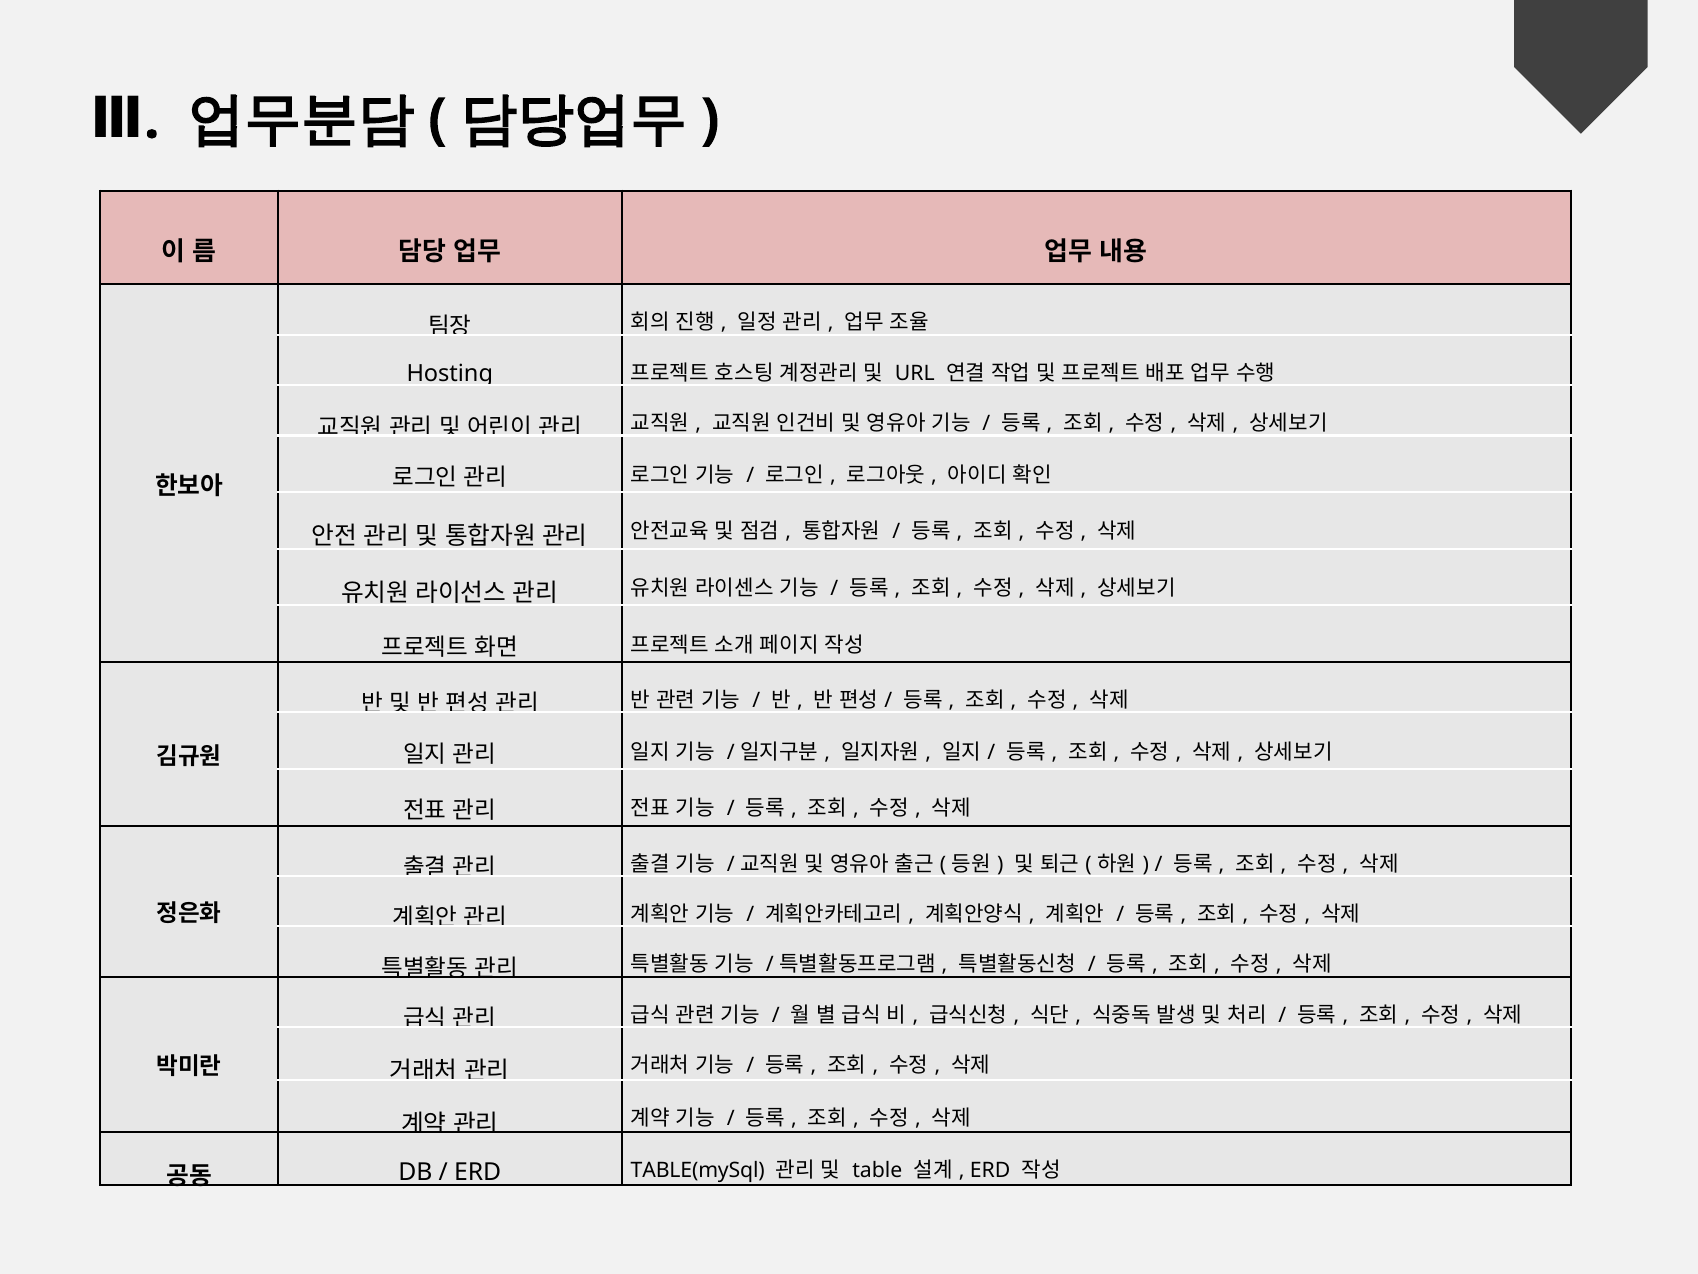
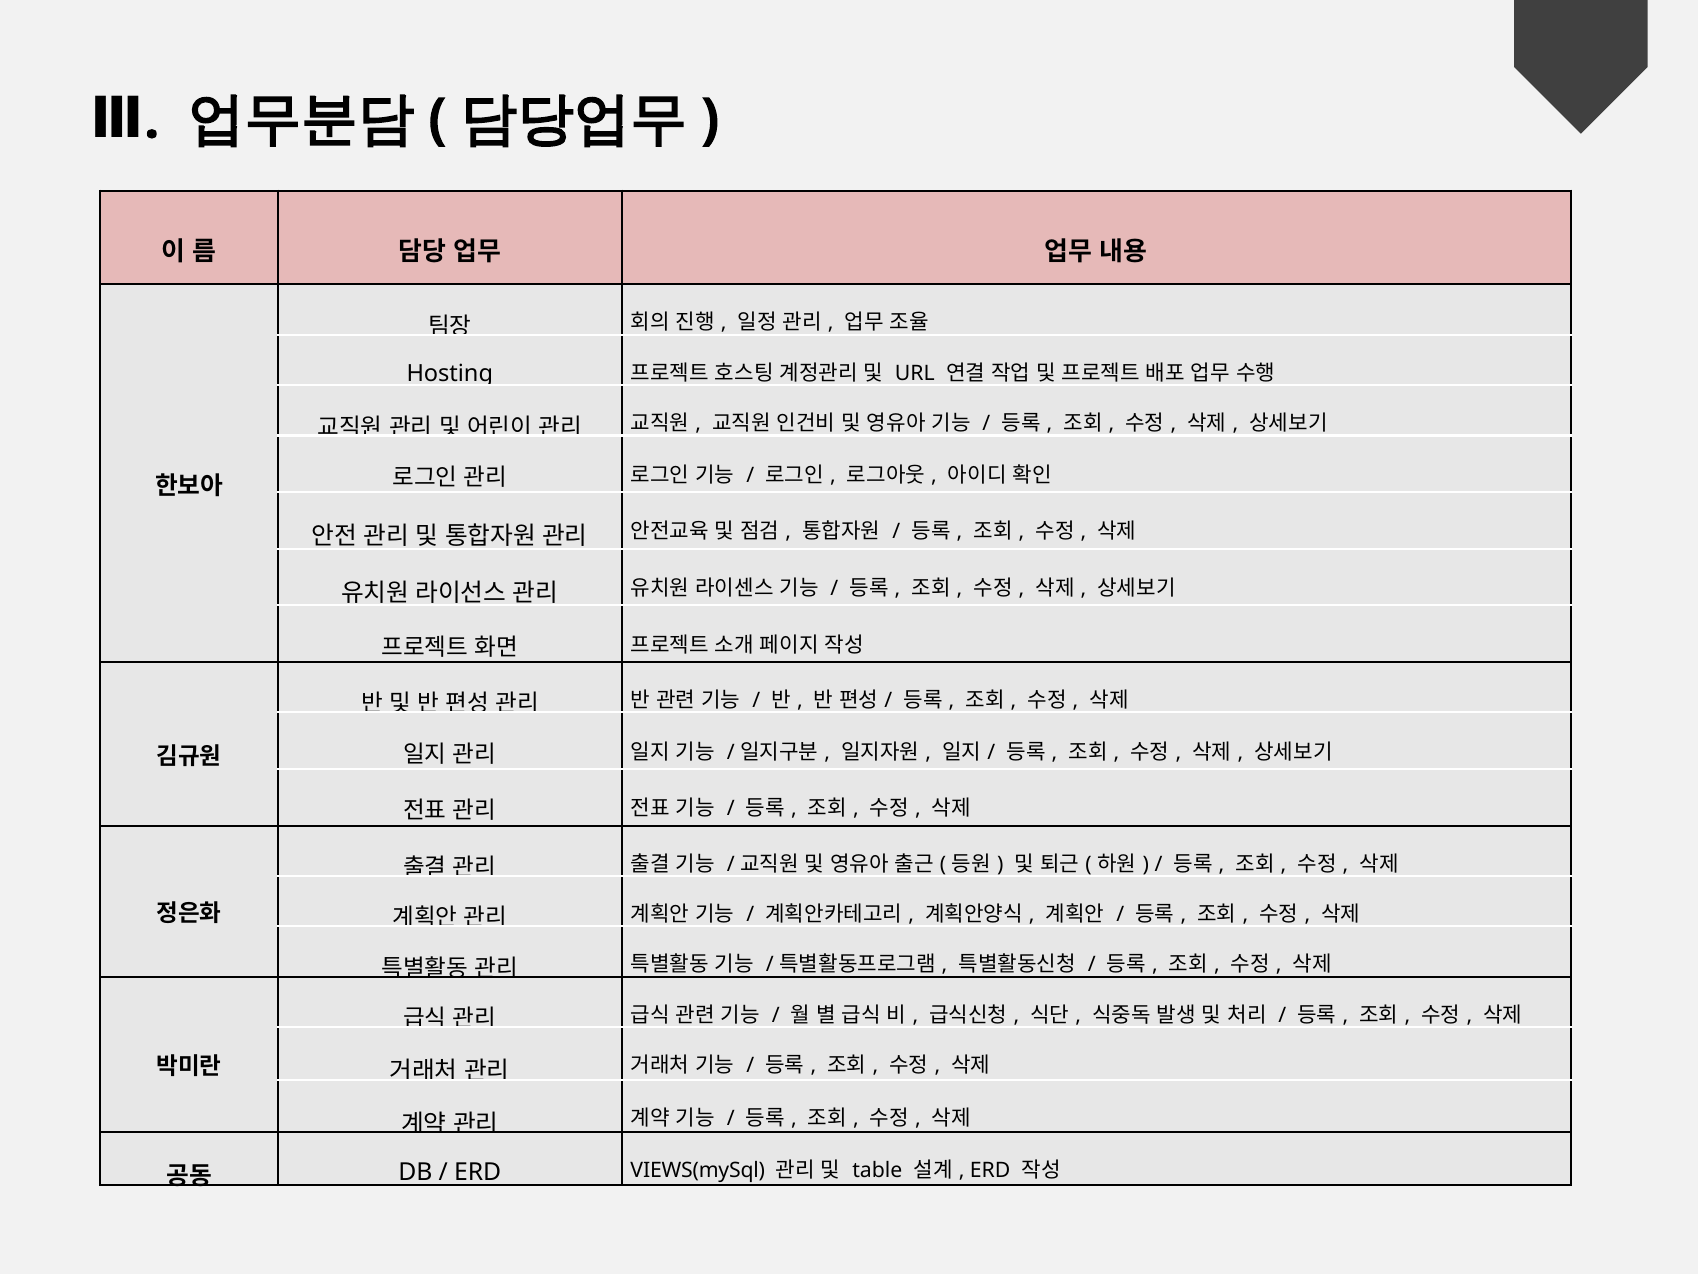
TABLE(mySql: TABLE(mySql -> VIEWS(mySql
